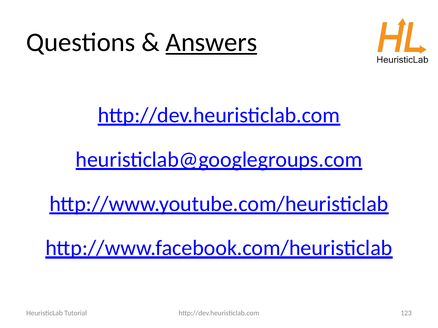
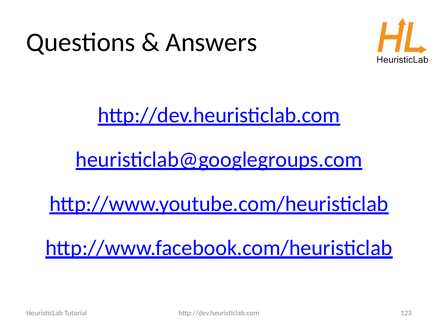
Answers underline: present -> none
